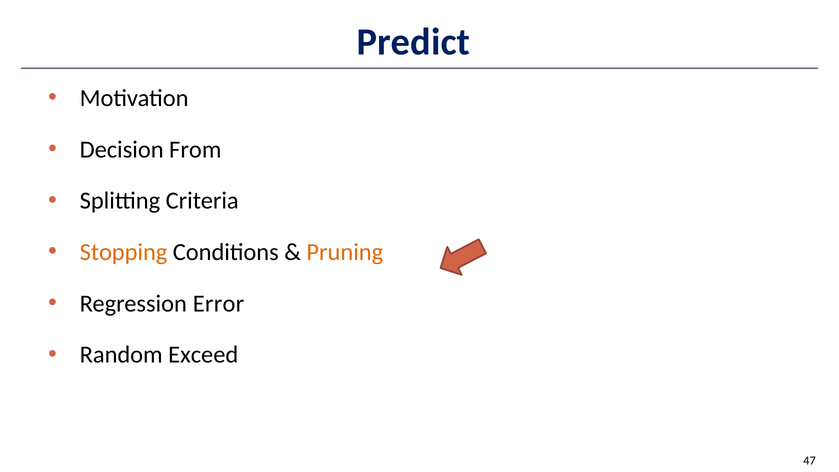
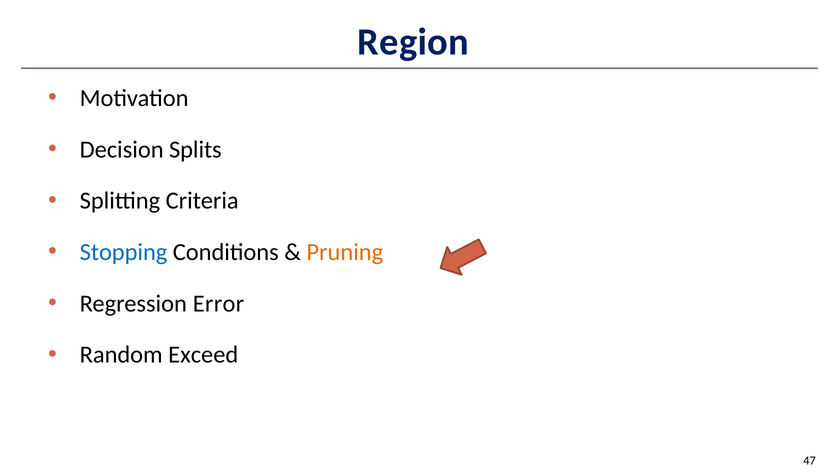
Predict: Predict -> Region
From: From -> Splits
Stopping colour: orange -> blue
